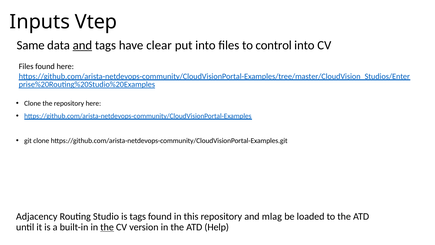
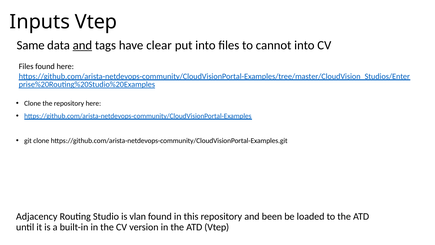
control: control -> cannot
is tags: tags -> vlan
mlag: mlag -> been
the at (107, 227) underline: present -> none
ATD Help: Help -> Vtep
